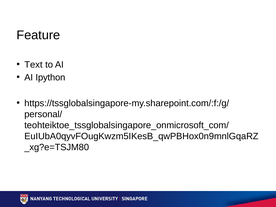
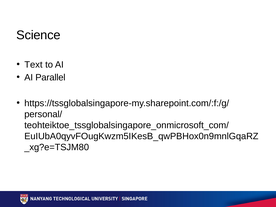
Feature: Feature -> Science
Ipython: Ipython -> Parallel
